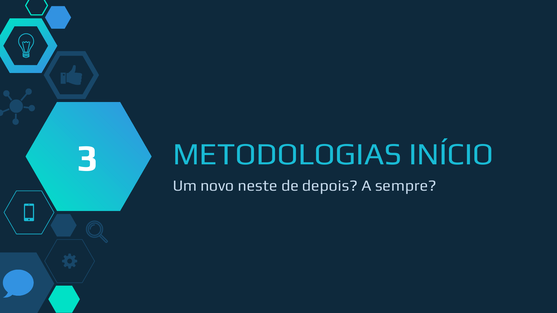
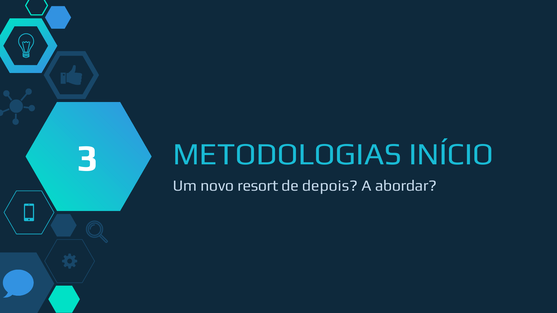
neste: neste -> resort
sempre: sempre -> abordar
